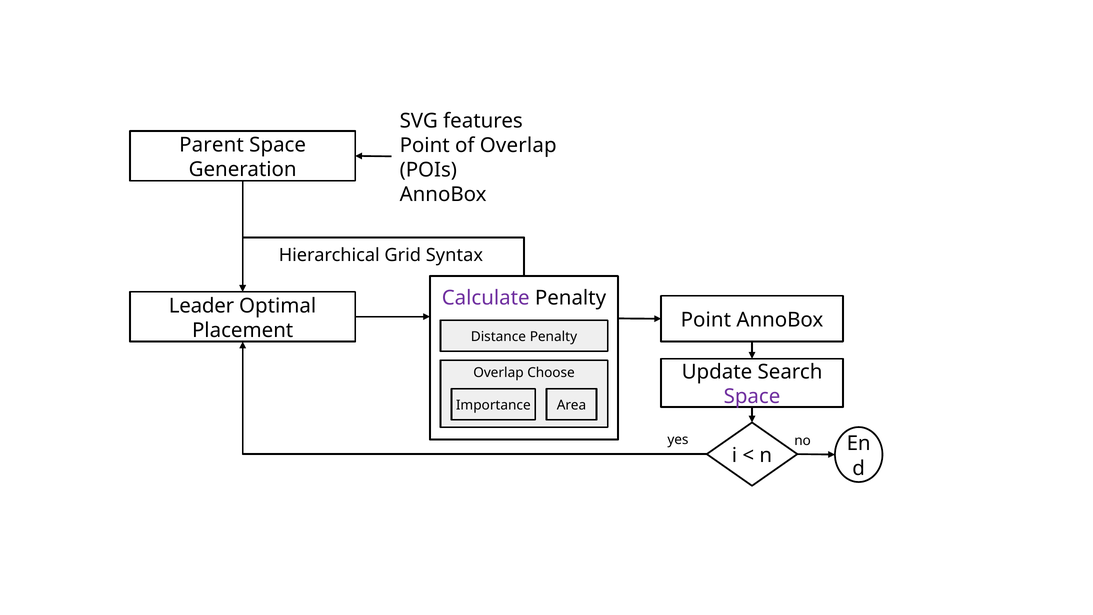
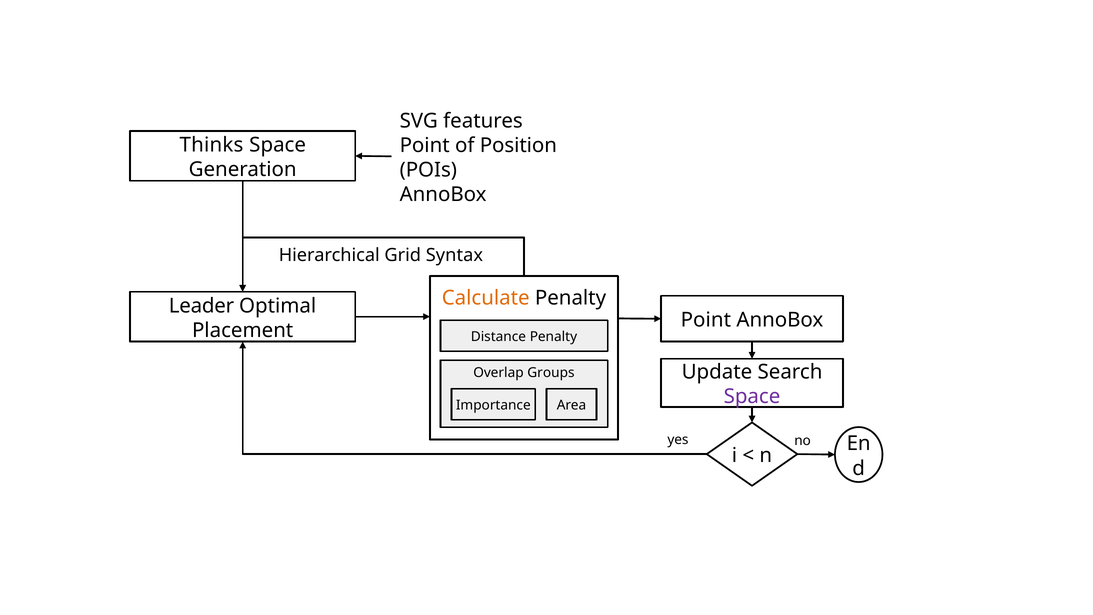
Parent: Parent -> Thinks
of Overlap: Overlap -> Position
Calculate colour: purple -> orange
Choose: Choose -> Groups
